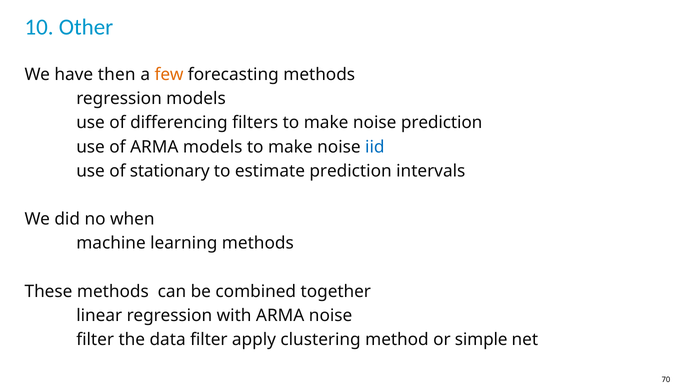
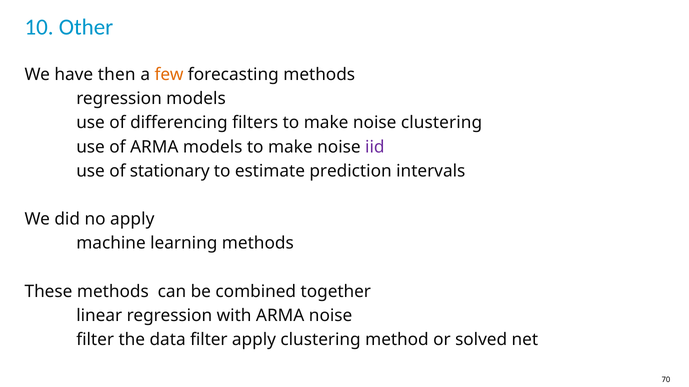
noise prediction: prediction -> clustering
iid colour: blue -> purple
no when: when -> apply
simple: simple -> solved
